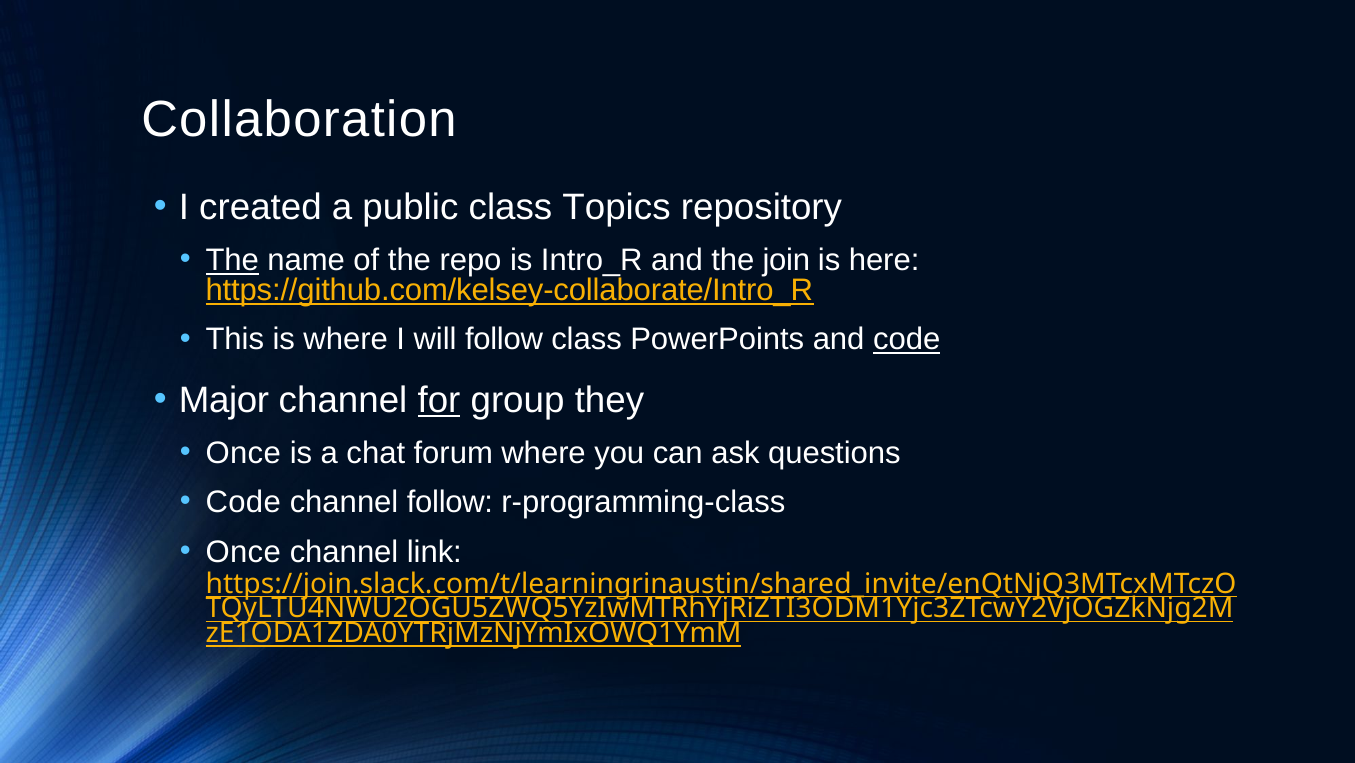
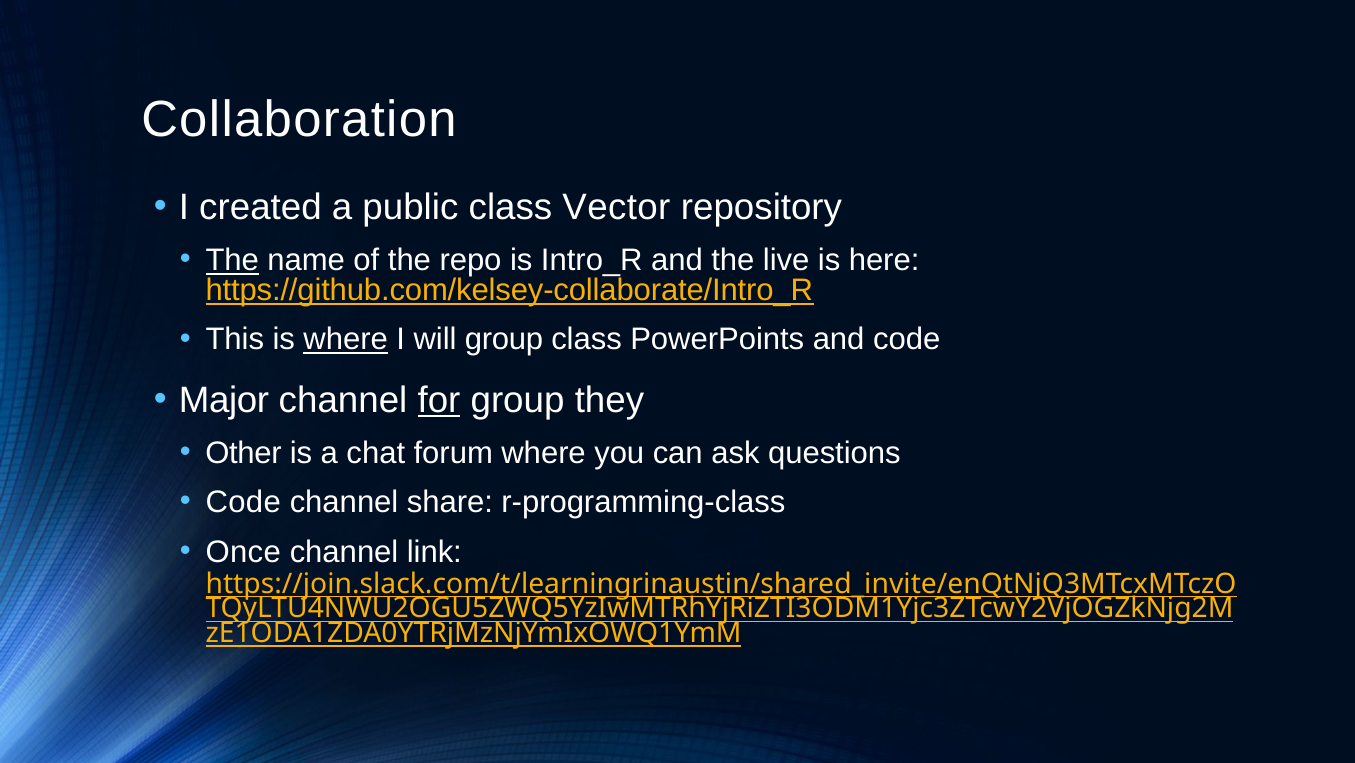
Topics: Topics -> Vector
join: join -> live
where at (346, 339) underline: none -> present
will follow: follow -> group
code at (907, 339) underline: present -> none
Once at (243, 453): Once -> Other
channel follow: follow -> share
